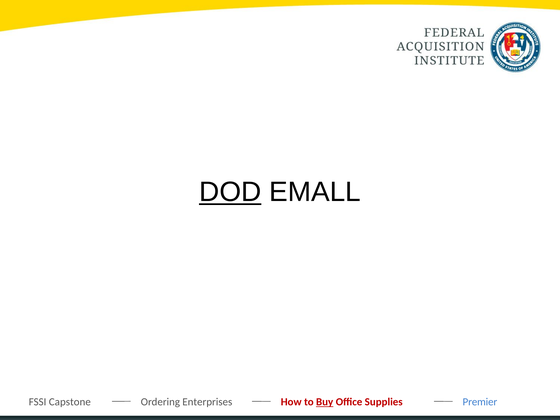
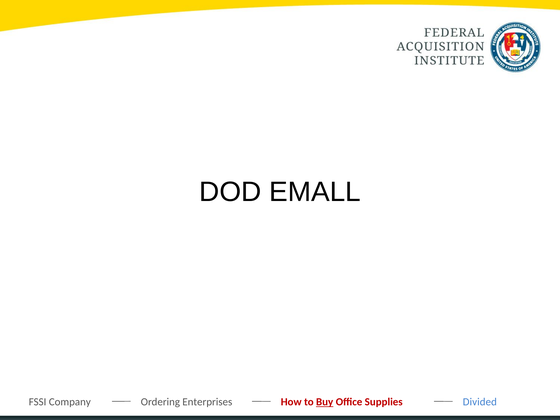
DOD underline: present -> none
Capstone: Capstone -> Company
Premier: Premier -> Divided
